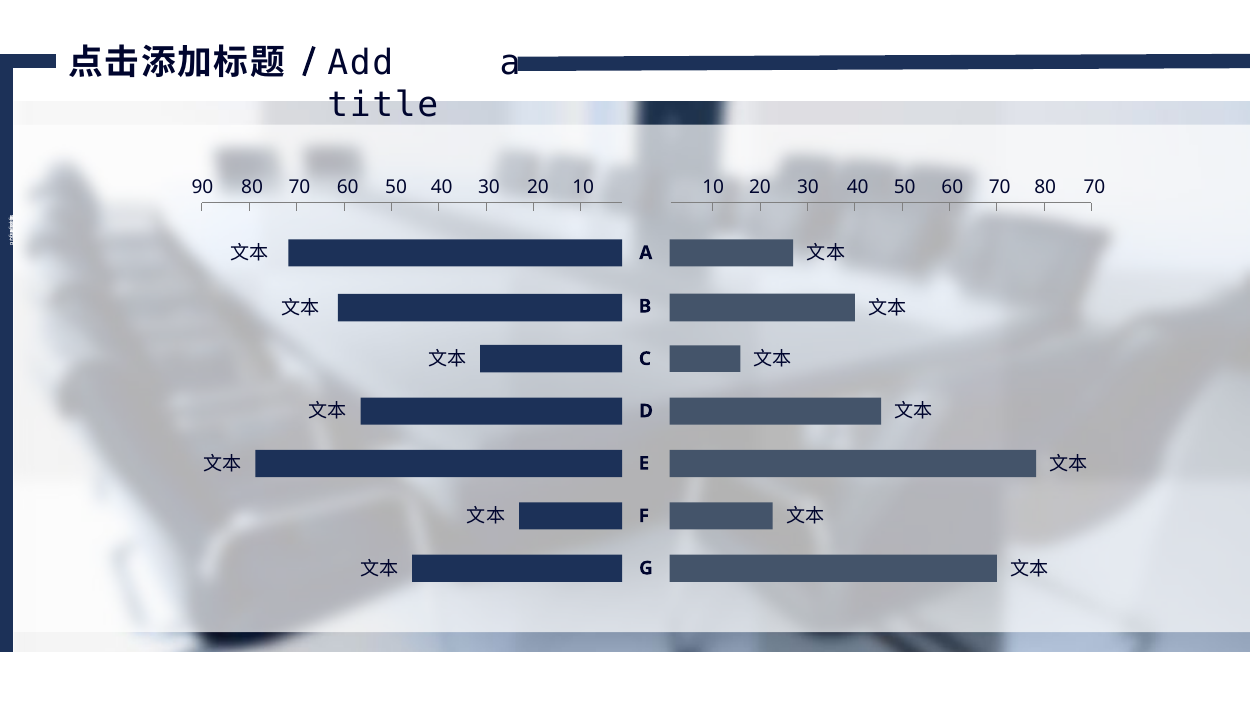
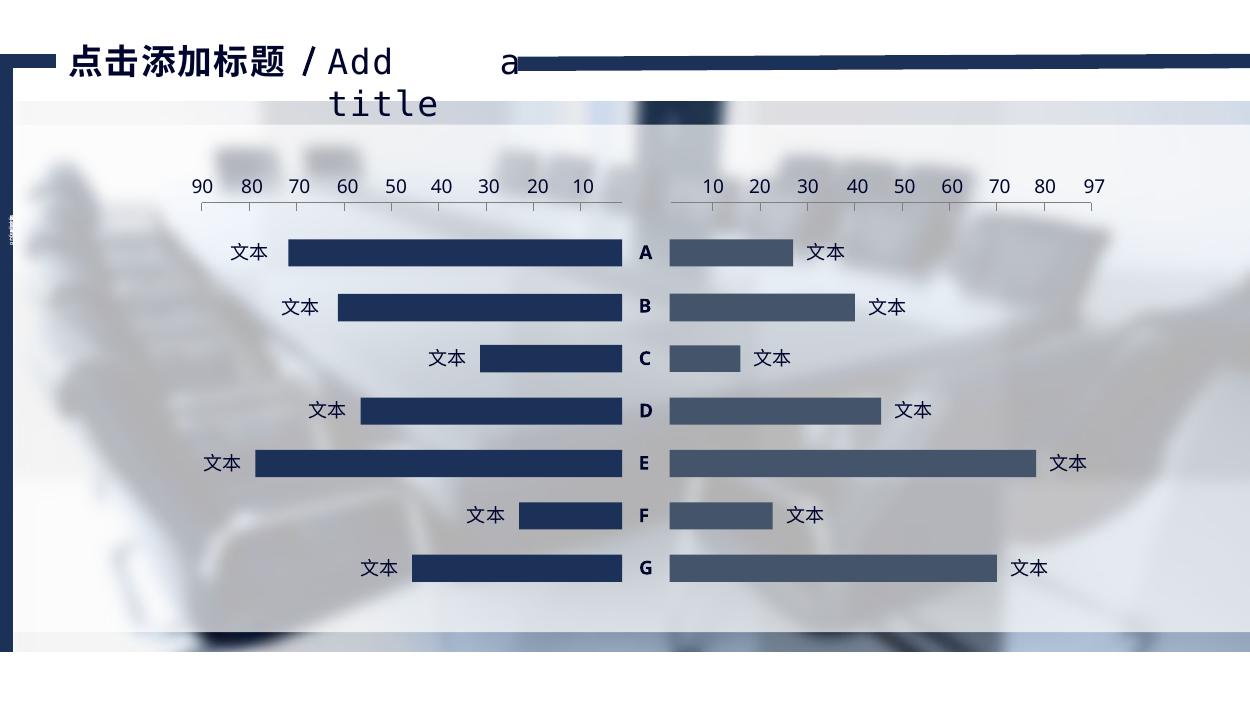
80 70: 70 -> 97
